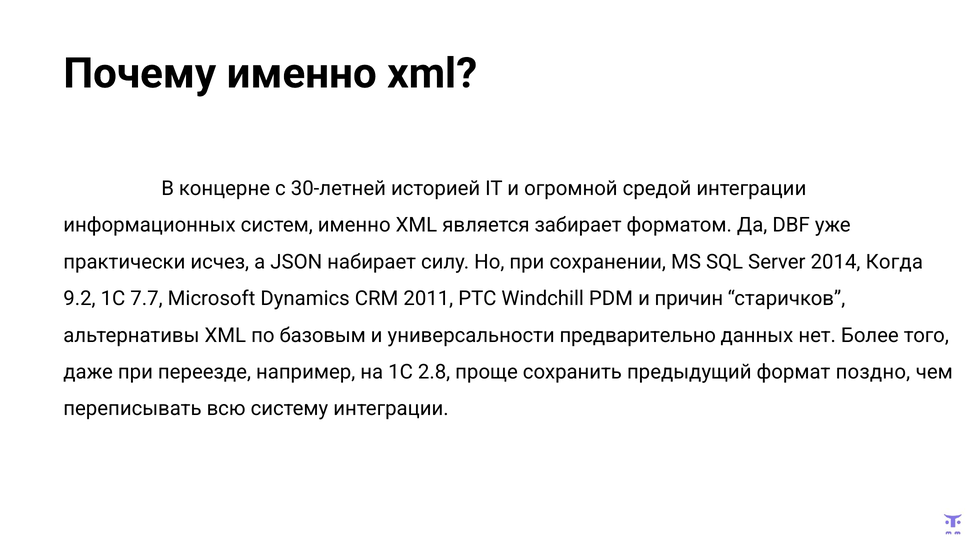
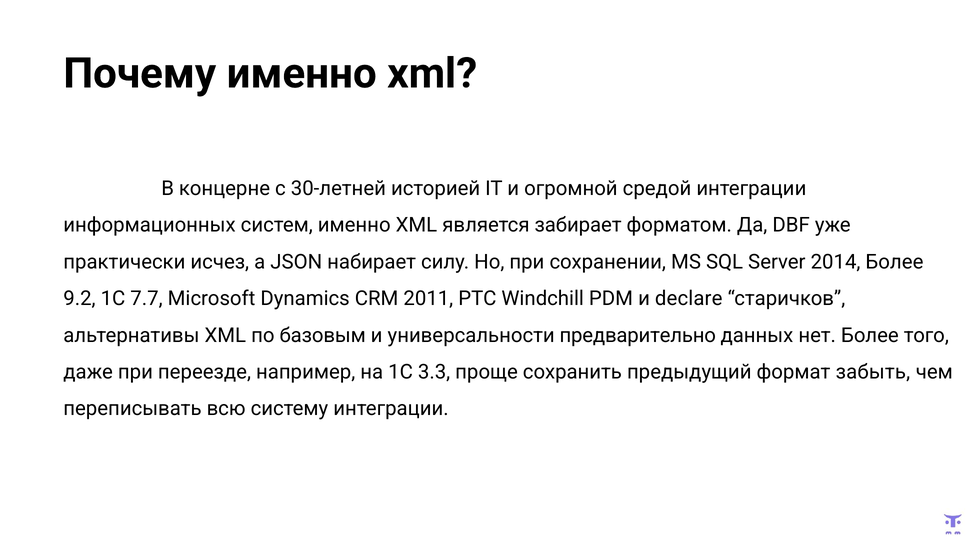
2014 Когда: Когда -> Более
причин: причин -> declare
2.8: 2.8 -> 3.3
поздно: поздно -> забыть
